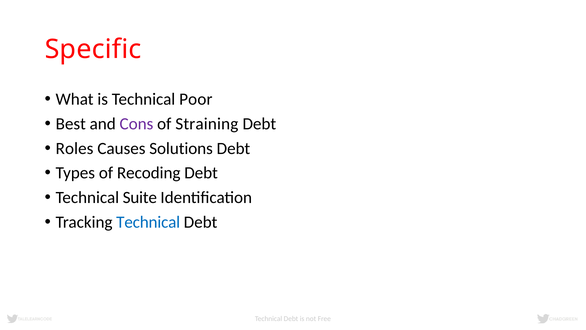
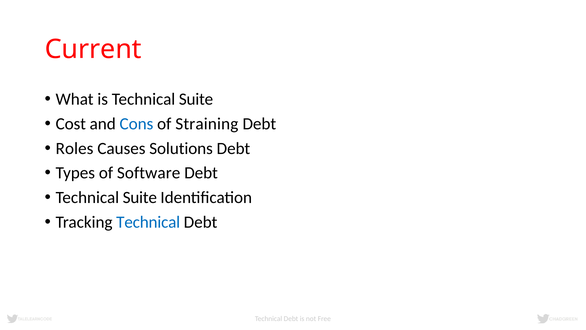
Specific: Specific -> Current
is Technical Poor: Poor -> Suite
Best: Best -> Cost
Cons colour: purple -> blue
Recoding: Recoding -> Software
